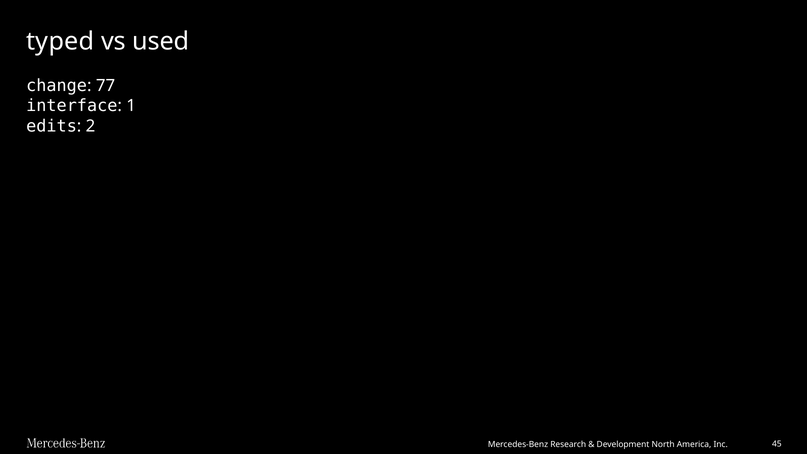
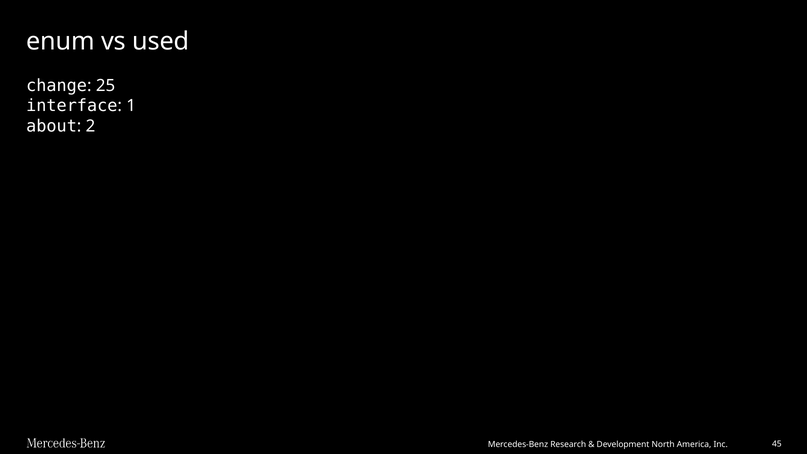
typed: typed -> enum
77: 77 -> 25
edits: edits -> about
